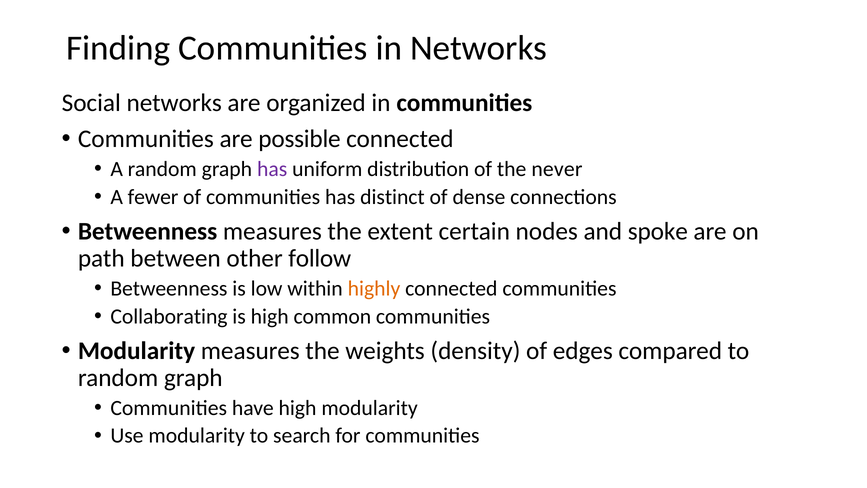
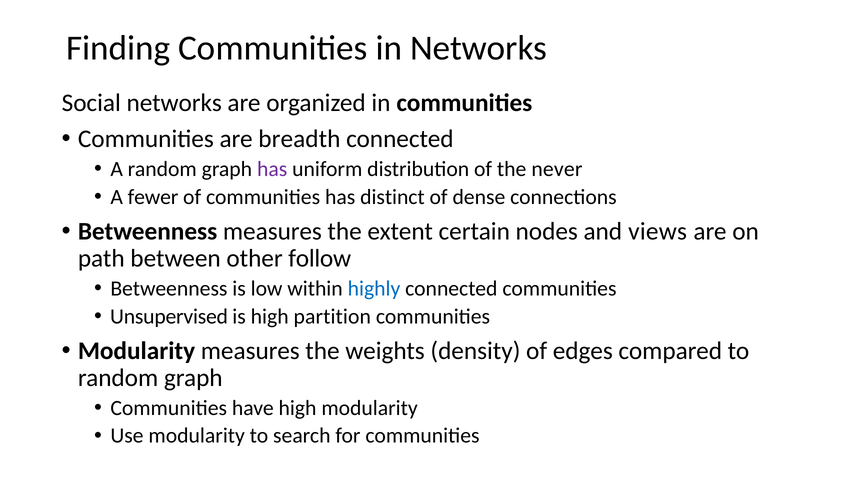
possible: possible -> breadth
spoke: spoke -> views
highly colour: orange -> blue
Collaborating: Collaborating -> Unsupervised
common: common -> partition
